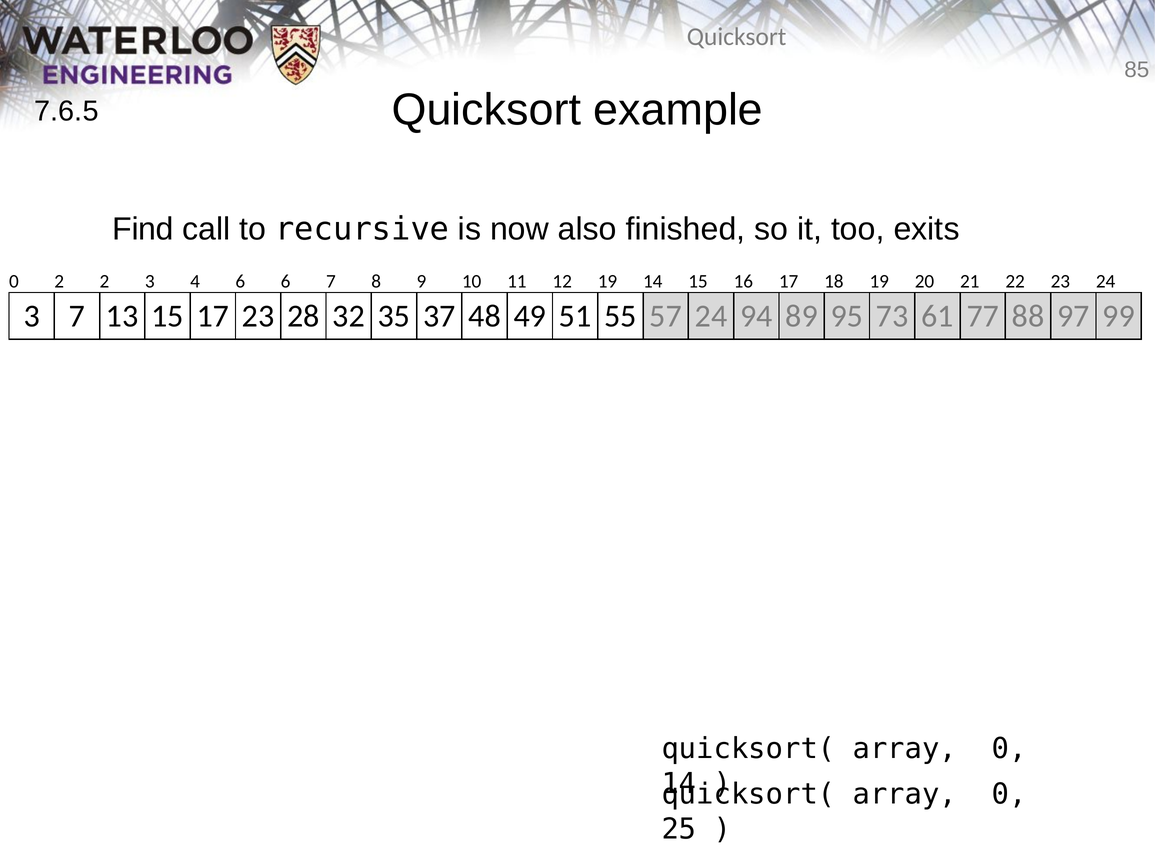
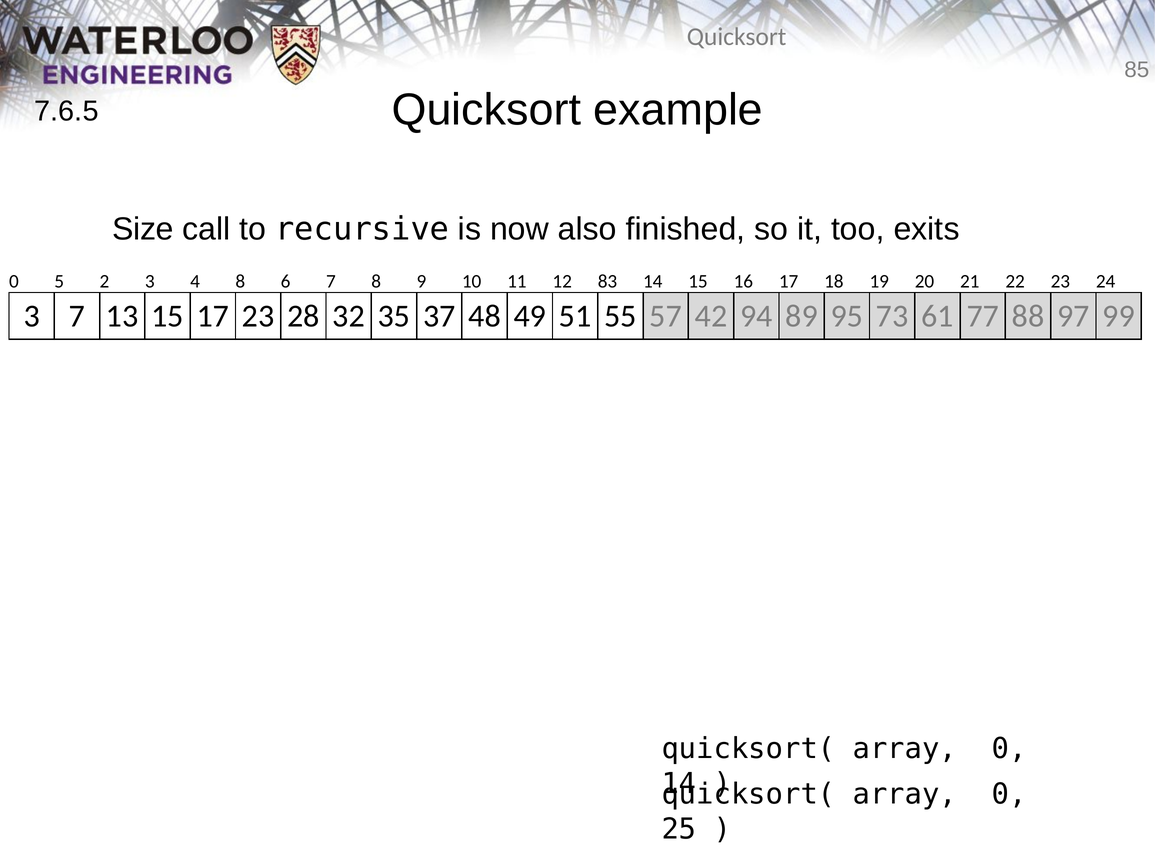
Find: Find -> Size
0 2: 2 -> 5
4 6: 6 -> 8
12 19: 19 -> 83
57 24: 24 -> 42
